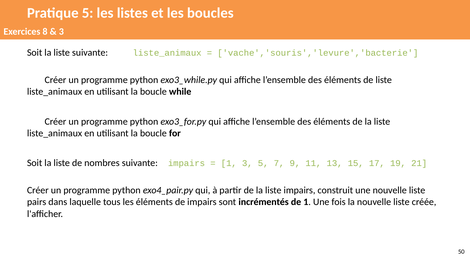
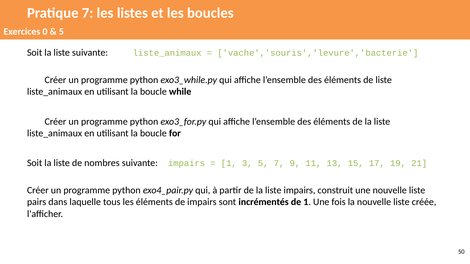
Pratique 5: 5 -> 7
8: 8 -> 0
3 at (61, 32): 3 -> 5
